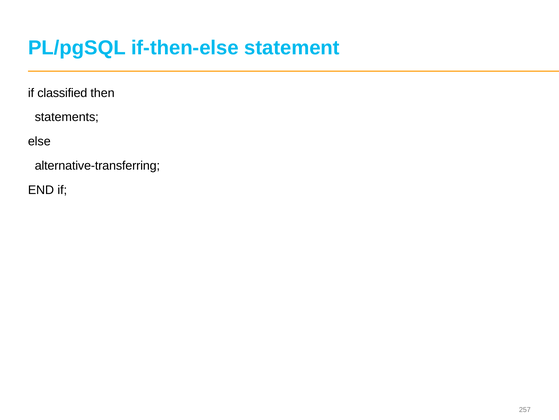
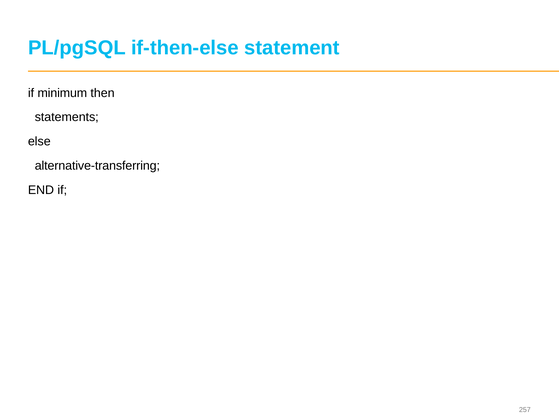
classified: classified -> minimum
